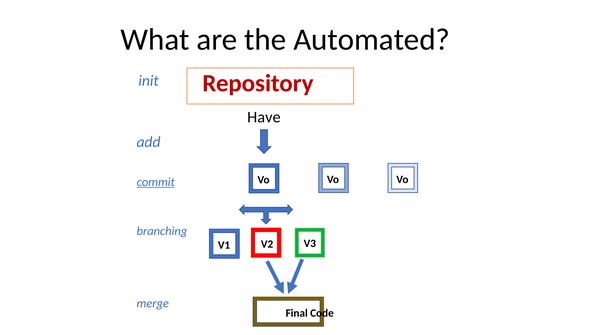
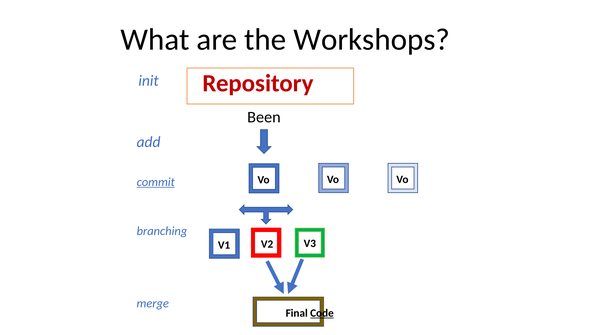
Automated: Automated -> Workshops
Have: Have -> Been
Code underline: none -> present
